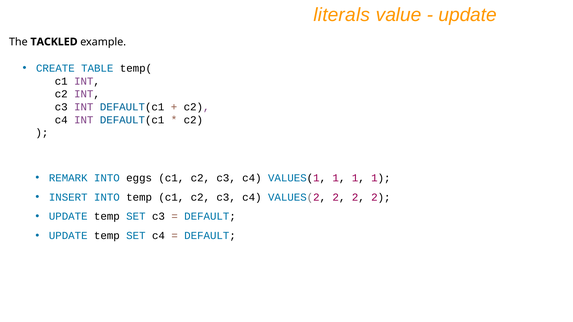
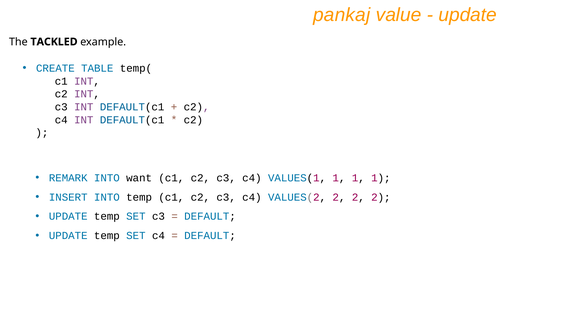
literals: literals -> pankaj
eggs: eggs -> want
